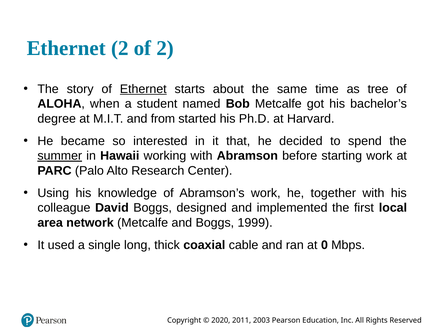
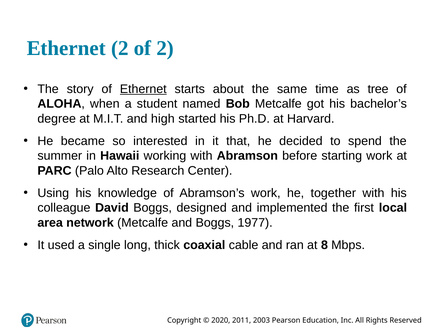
from: from -> high
summer underline: present -> none
1999: 1999 -> 1977
0: 0 -> 8
